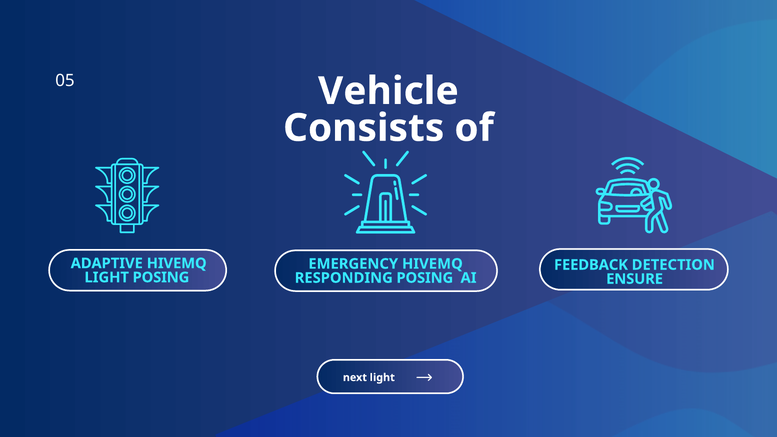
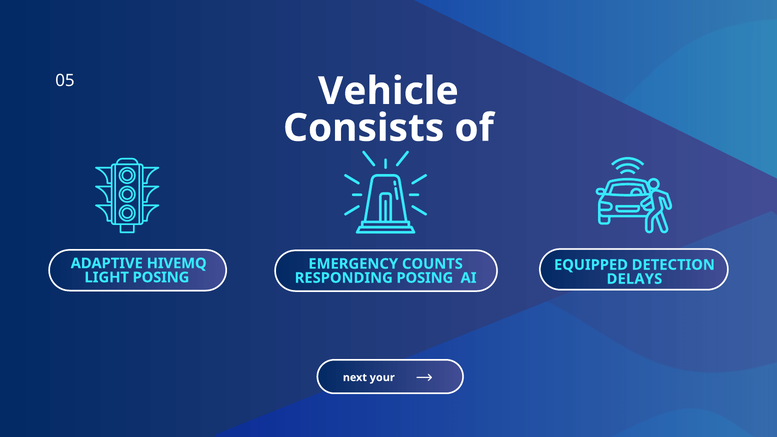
EMERGENCY HIVEMQ: HIVEMQ -> COUNTS
FEEDBACK: FEEDBACK -> EQUIPPED
ENSURE: ENSURE -> DELAYS
next light: light -> your
